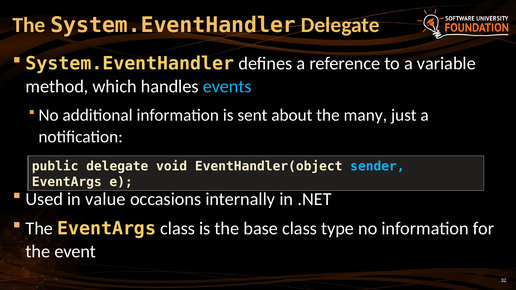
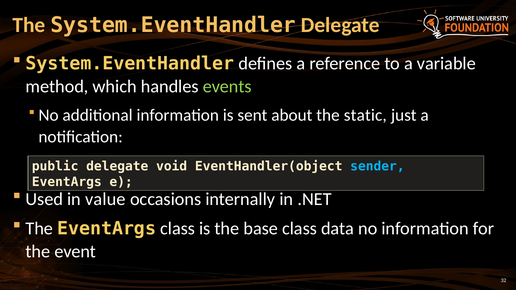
events colour: light blue -> light green
many: many -> static
type: type -> data
